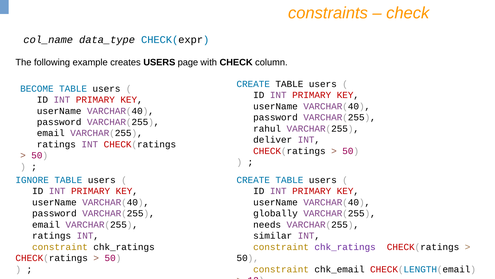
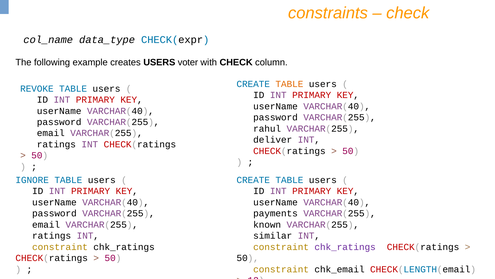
page: page -> voter
TABLE at (289, 84) colour: black -> orange
BECOME: BECOME -> REVOKE
globally: globally -> payments
needs: needs -> known
